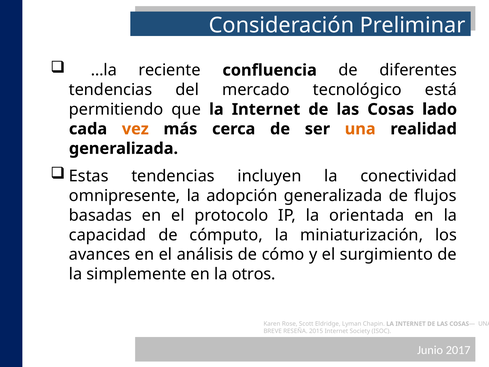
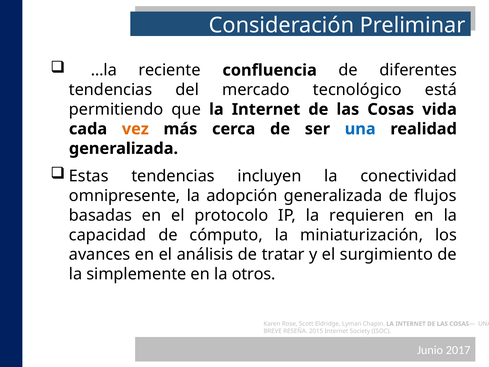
lado: lado -> vida
una at (360, 129) colour: orange -> blue
orientada: orientada -> requieren
cómo: cómo -> tratar
